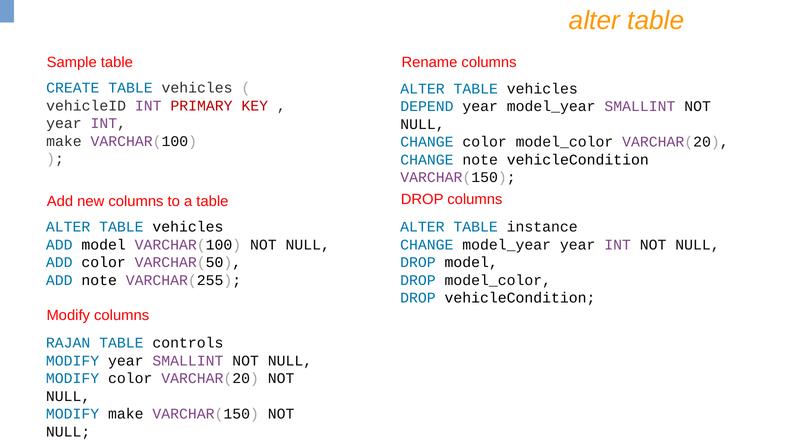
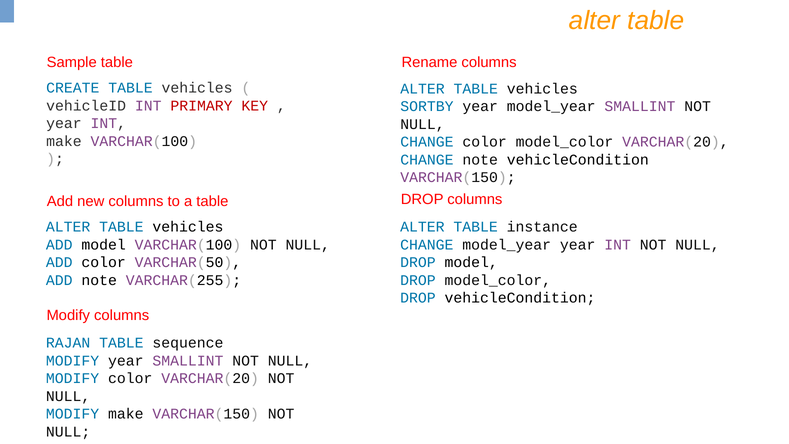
DEPEND: DEPEND -> SORTBY
controls: controls -> sequence
